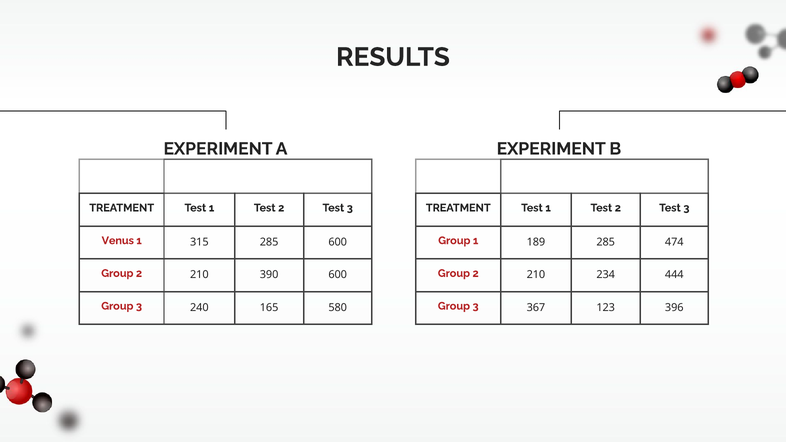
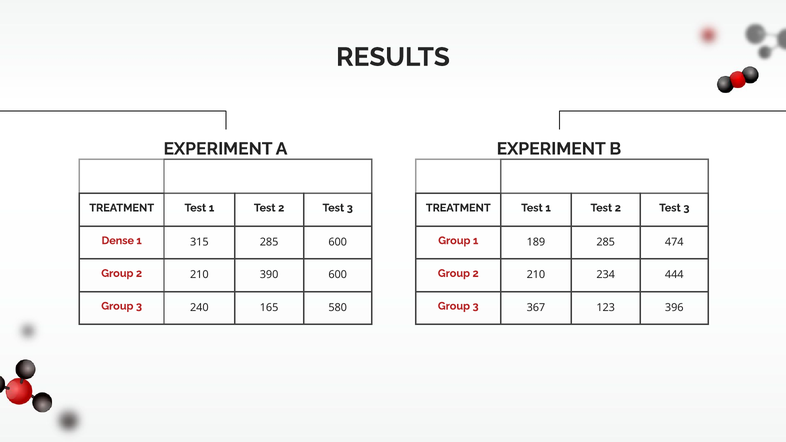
Venus: Venus -> Dense
